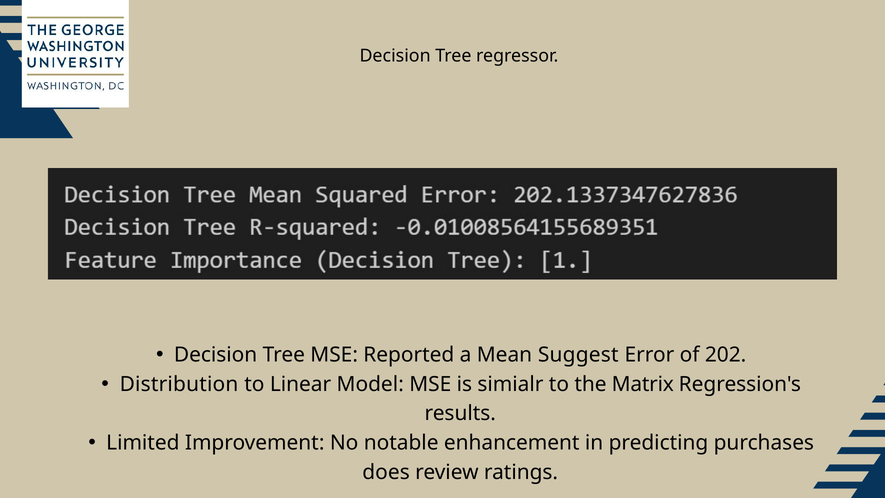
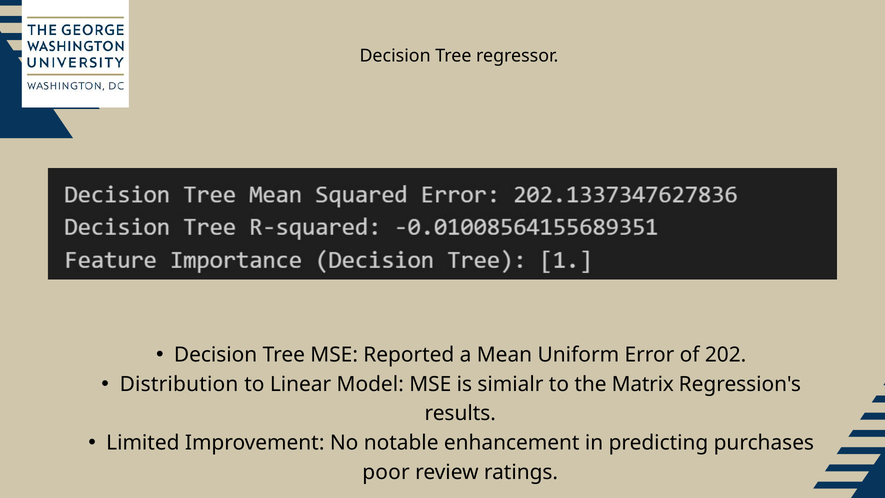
Suggest: Suggest -> Uniform
does: does -> poor
